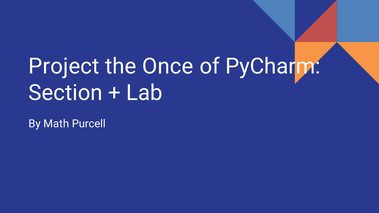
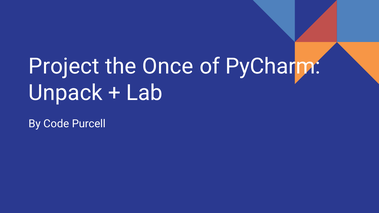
Section: Section -> Unpack
Math: Math -> Code
